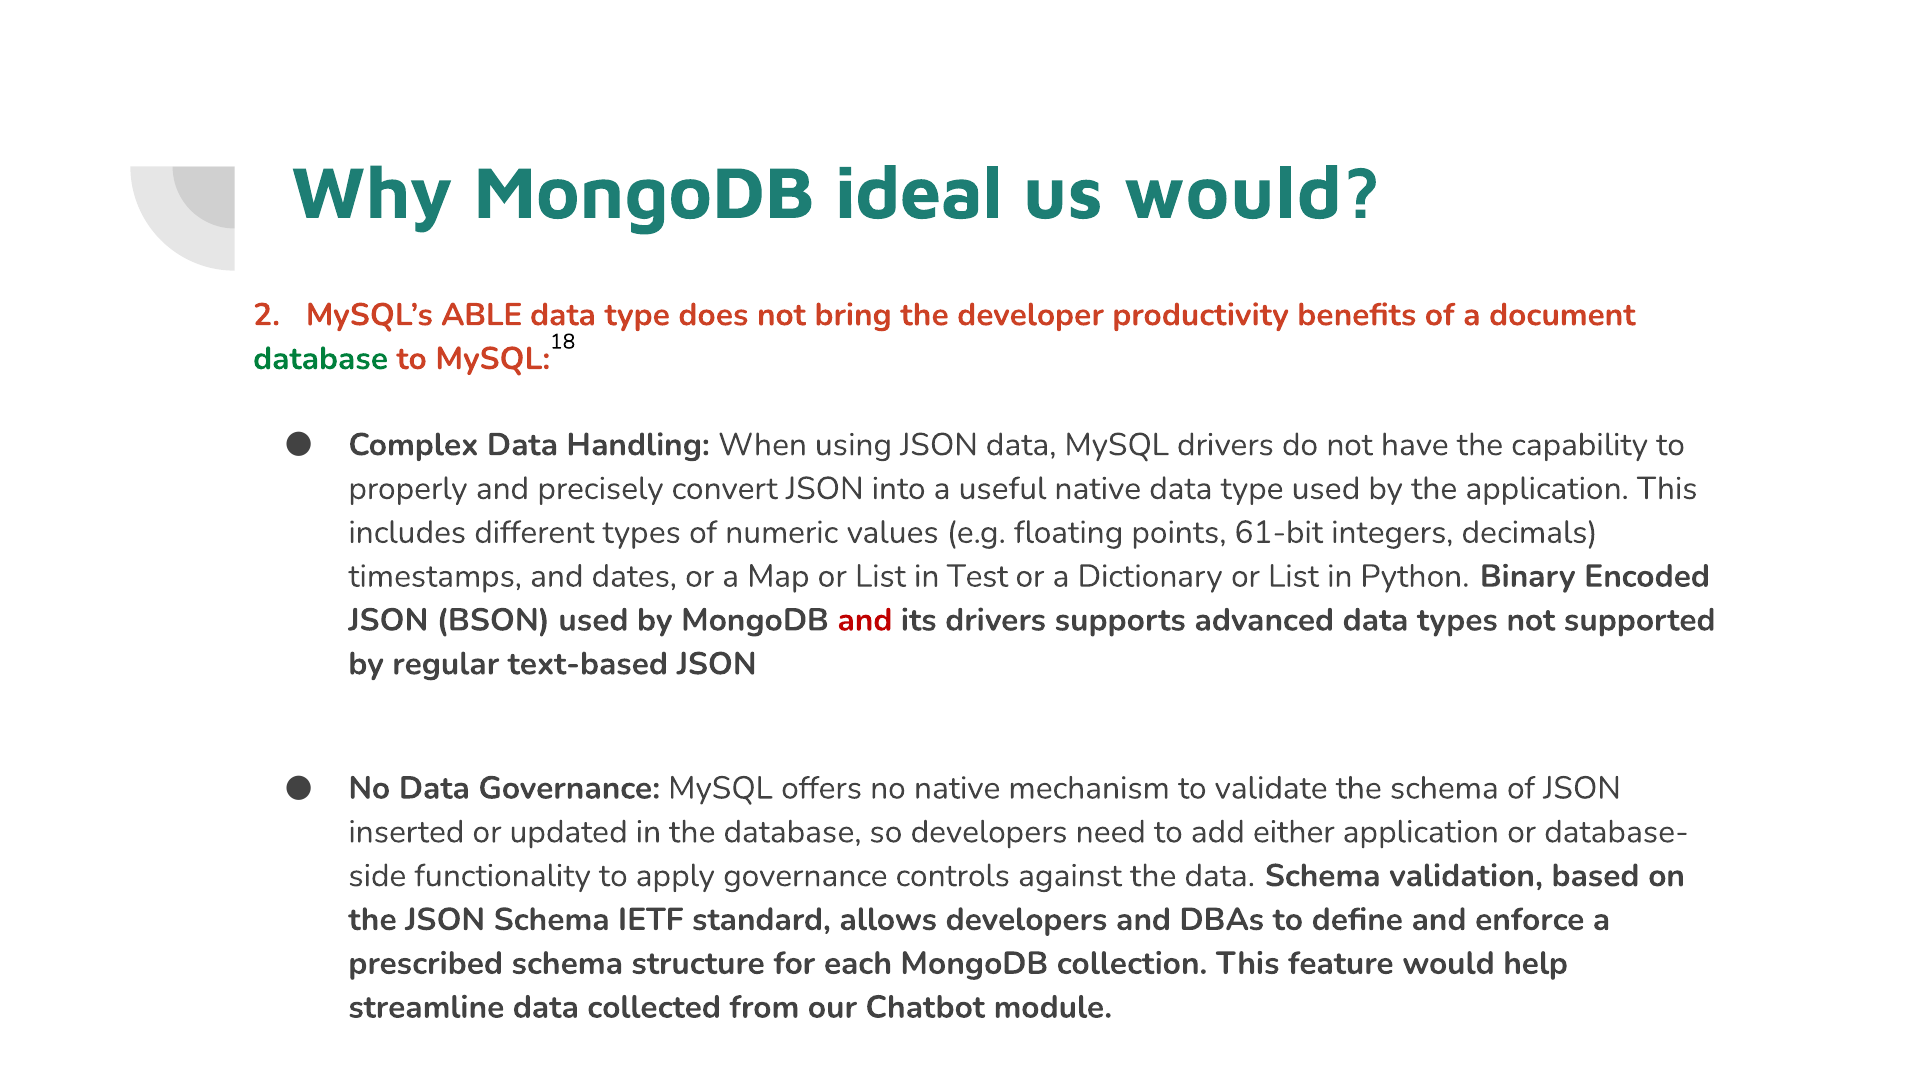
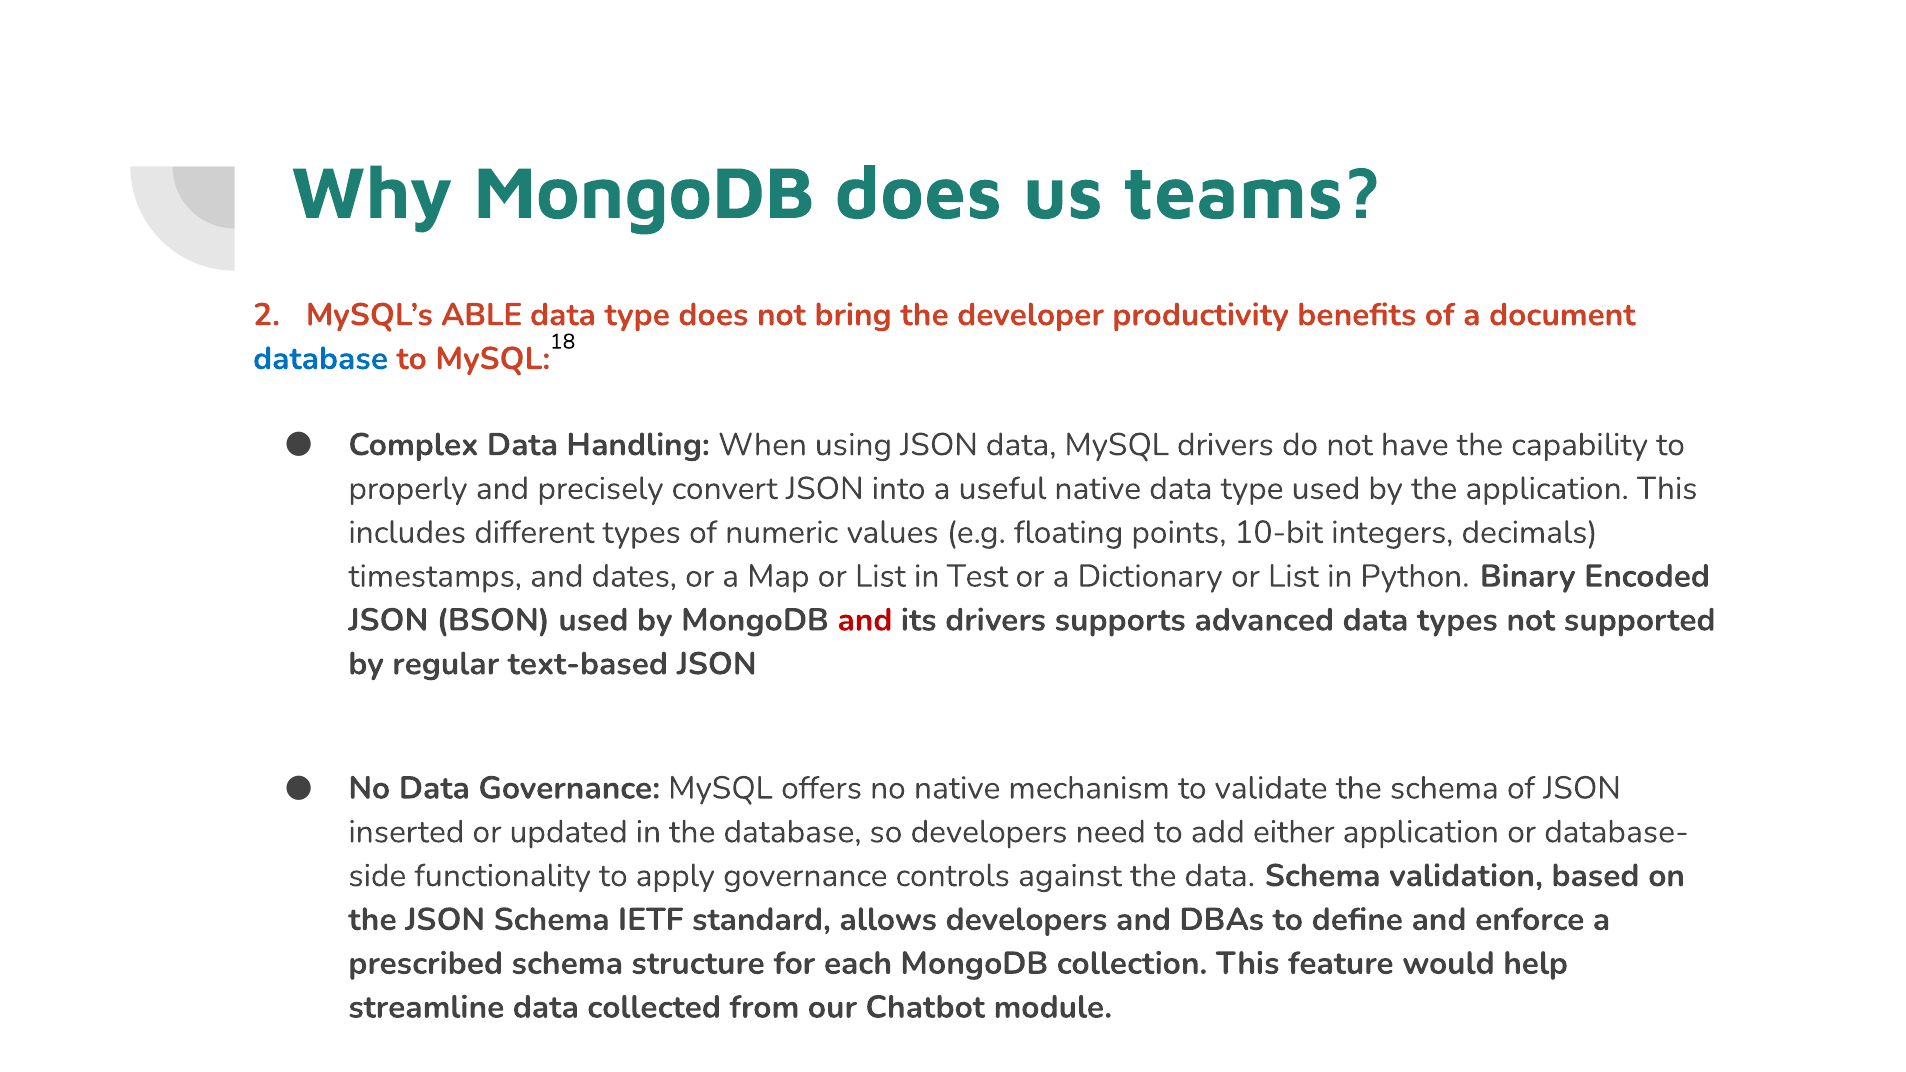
MongoDB ideal: ideal -> does
us would: would -> teams
database at (321, 359) colour: green -> blue
61-bit: 61-bit -> 10-bit
